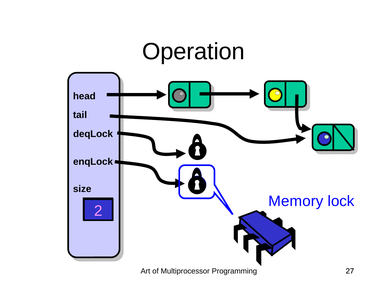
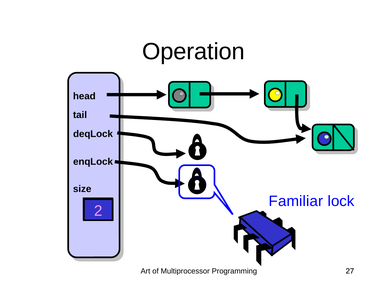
Memory: Memory -> Familiar
